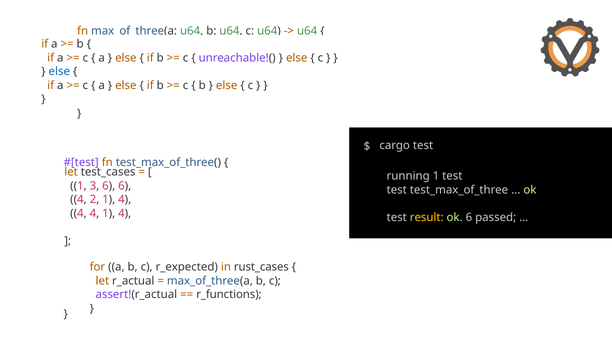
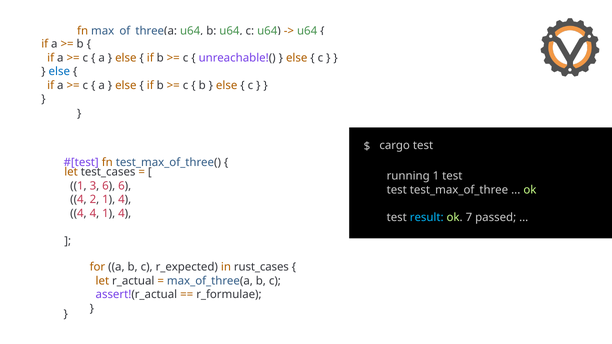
result colour: yellow -> light blue
ok 6: 6 -> 7
r_functions: r_functions -> r_formulae
